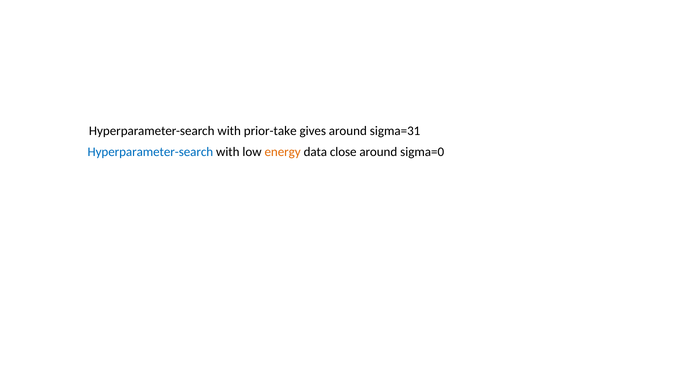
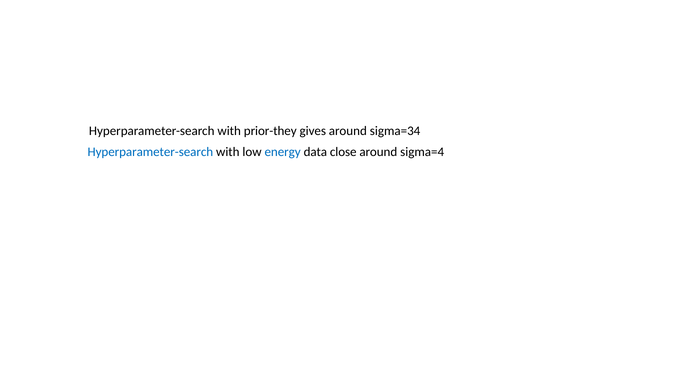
prior-take: prior-take -> prior-they
sigma=31: sigma=31 -> sigma=34
energy colour: orange -> blue
sigma=0: sigma=0 -> sigma=4
